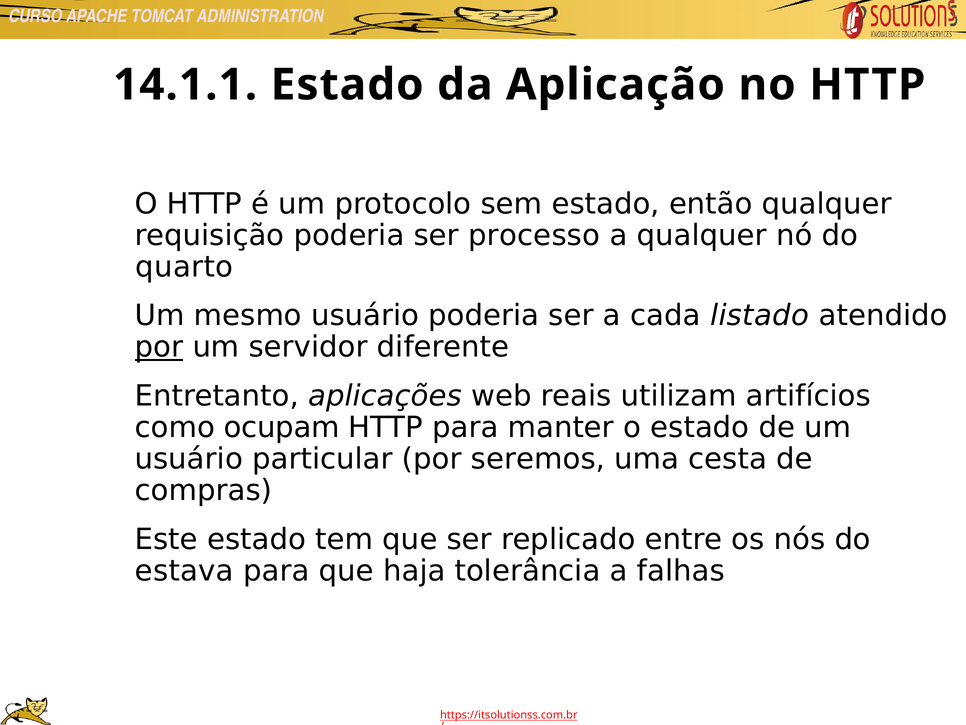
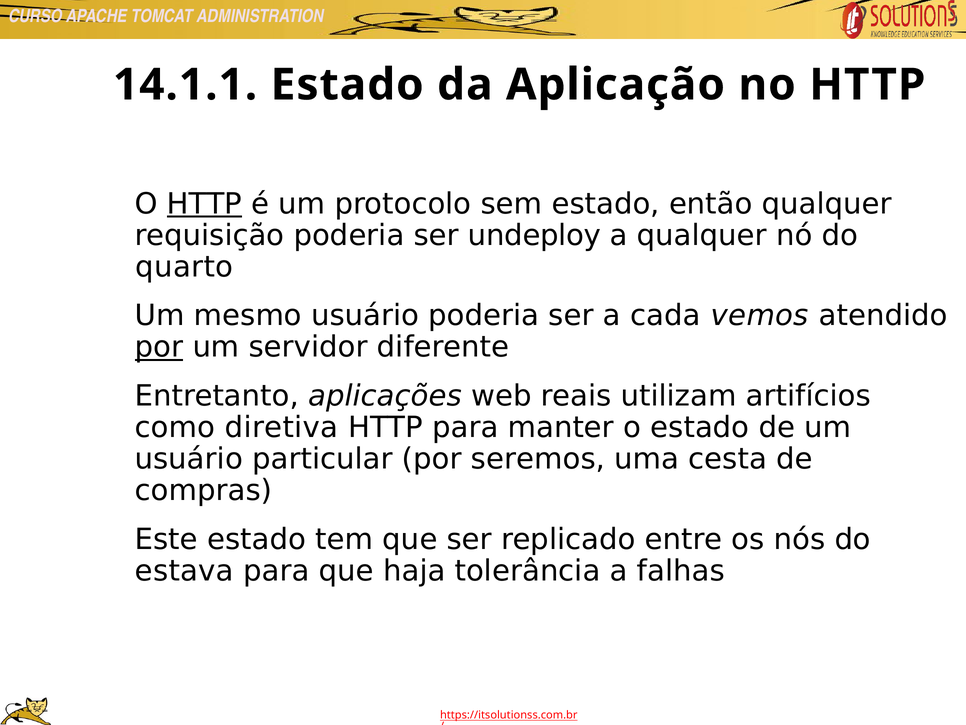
HTTP at (204, 204) underline: none -> present
processo: processo -> undeploy
listado: listado -> vemos
ocupam: ocupam -> diretiva
